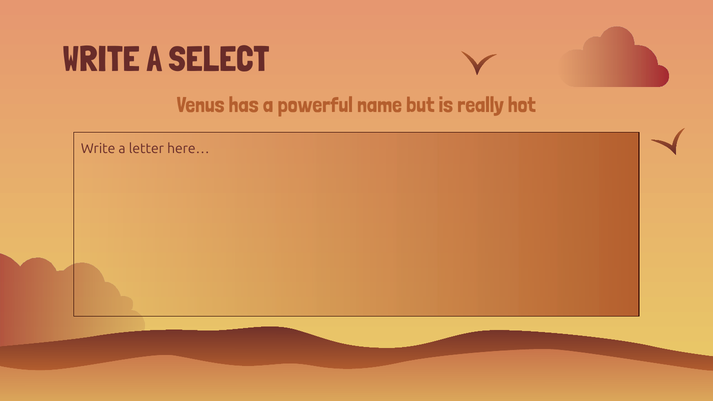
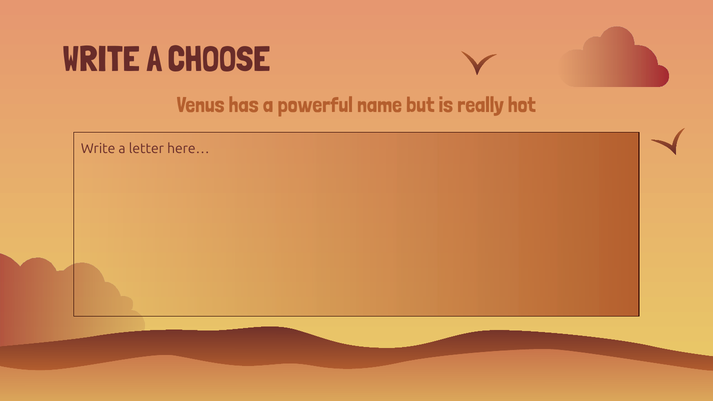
SELECT: SELECT -> CHOOSE
